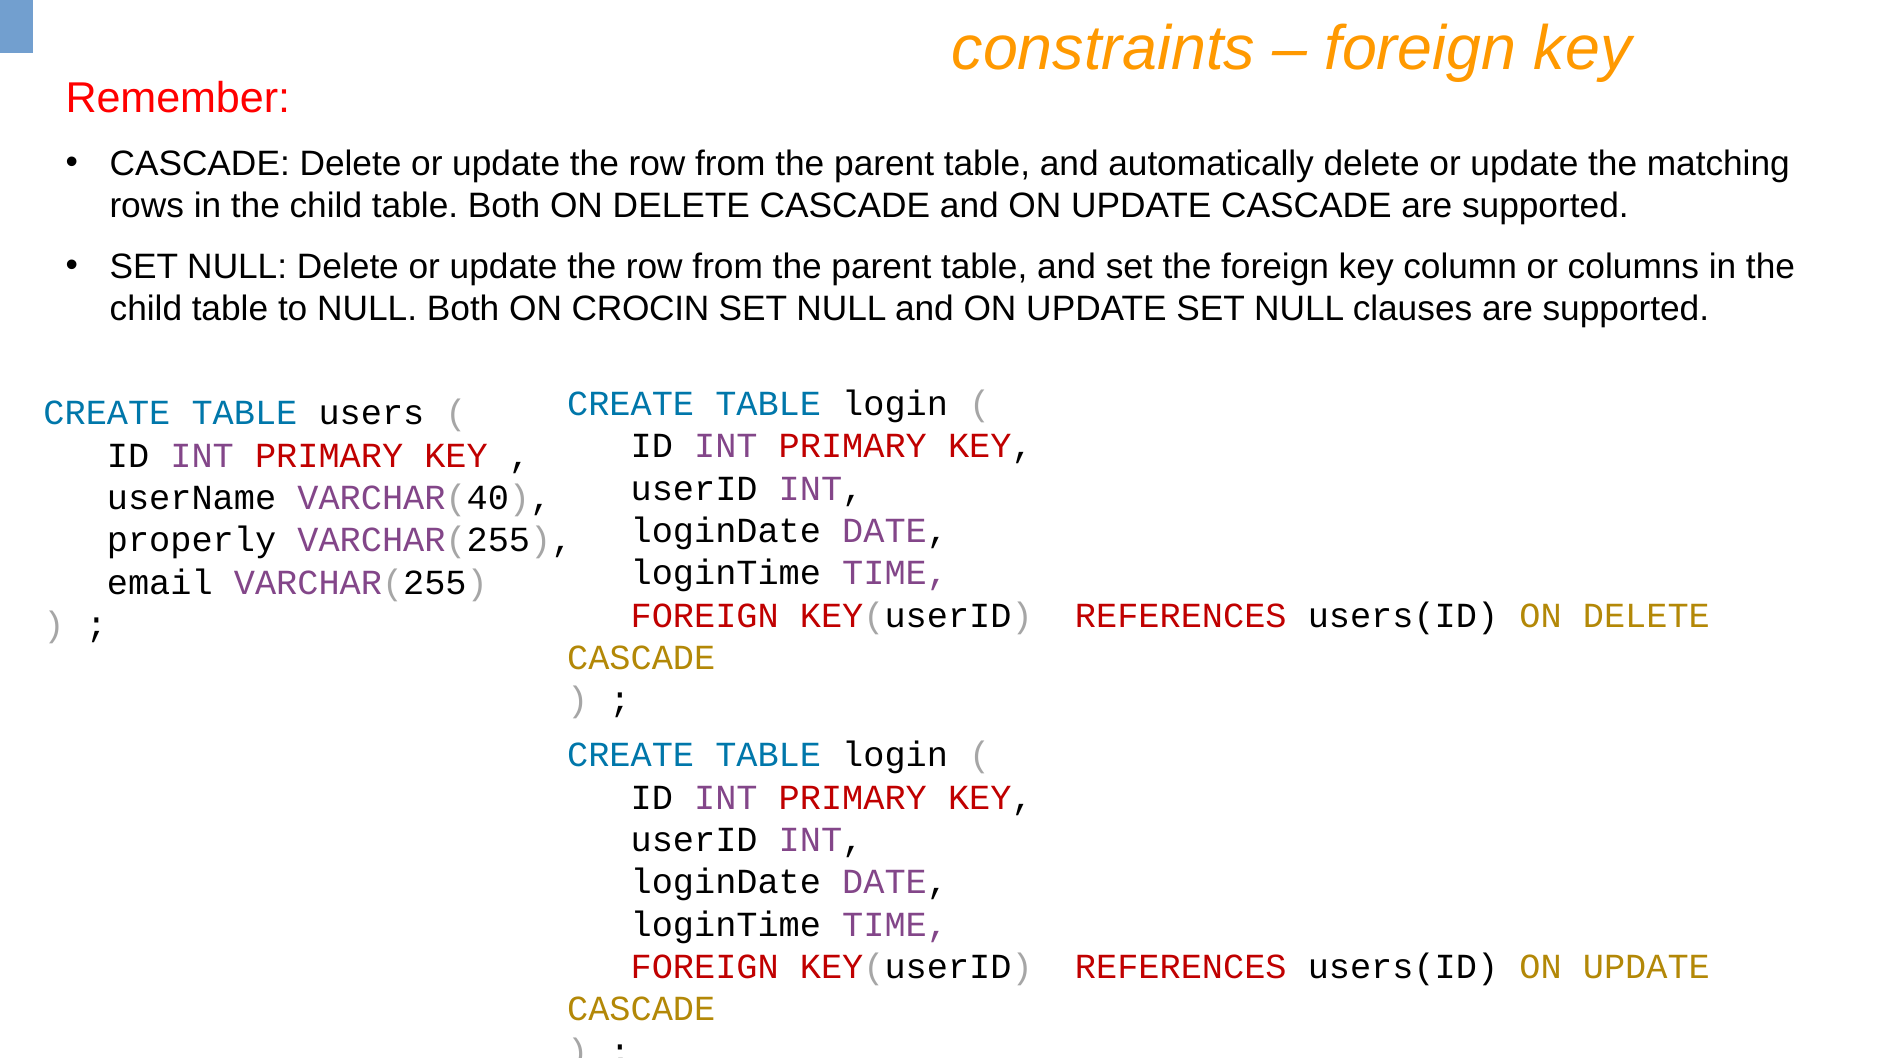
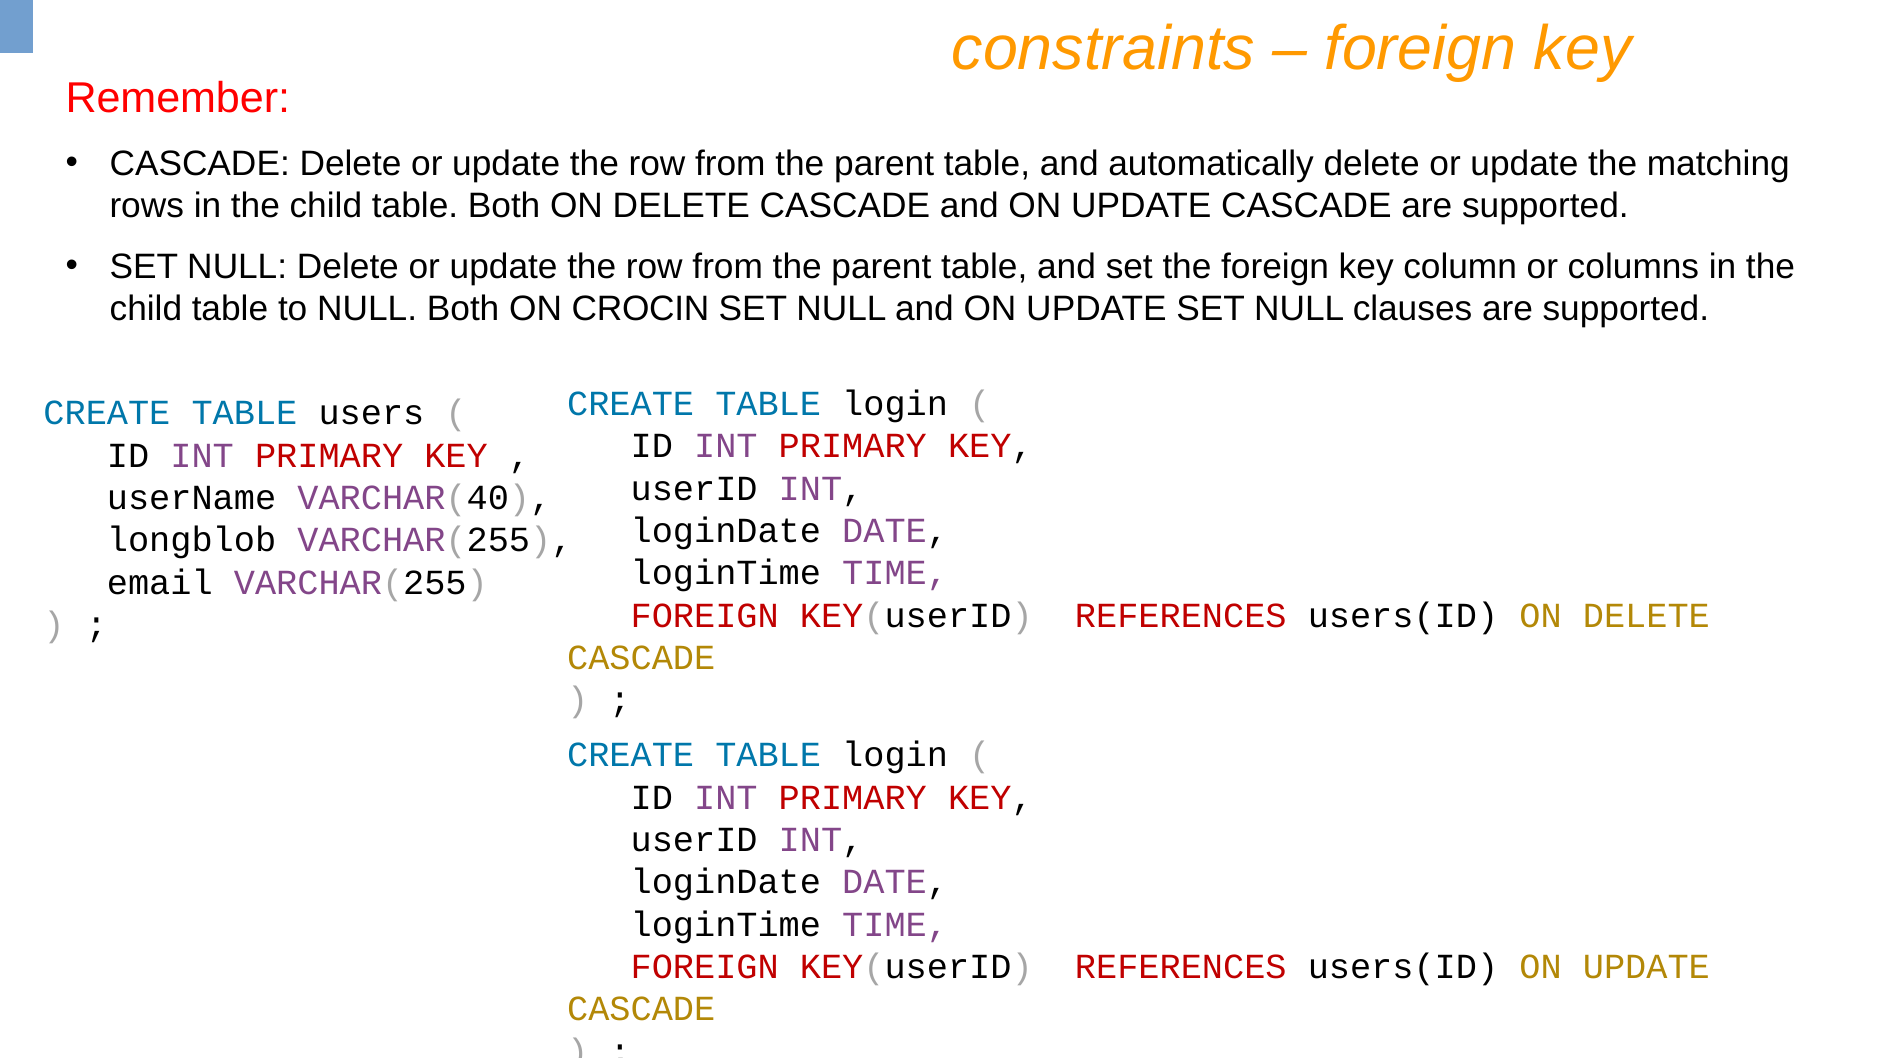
properly: properly -> longblob
